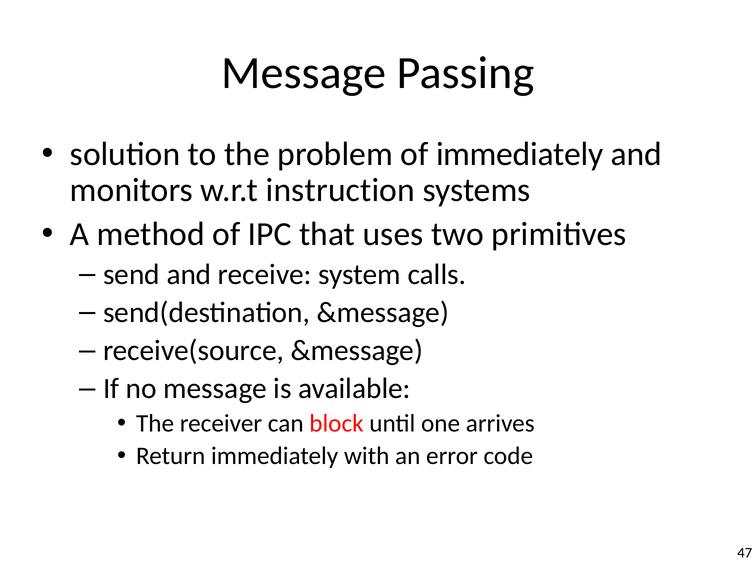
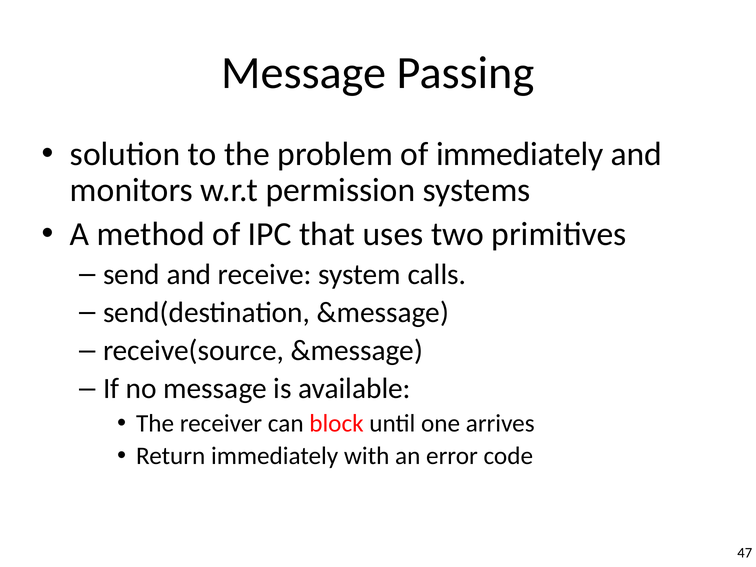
instruction: instruction -> permission
